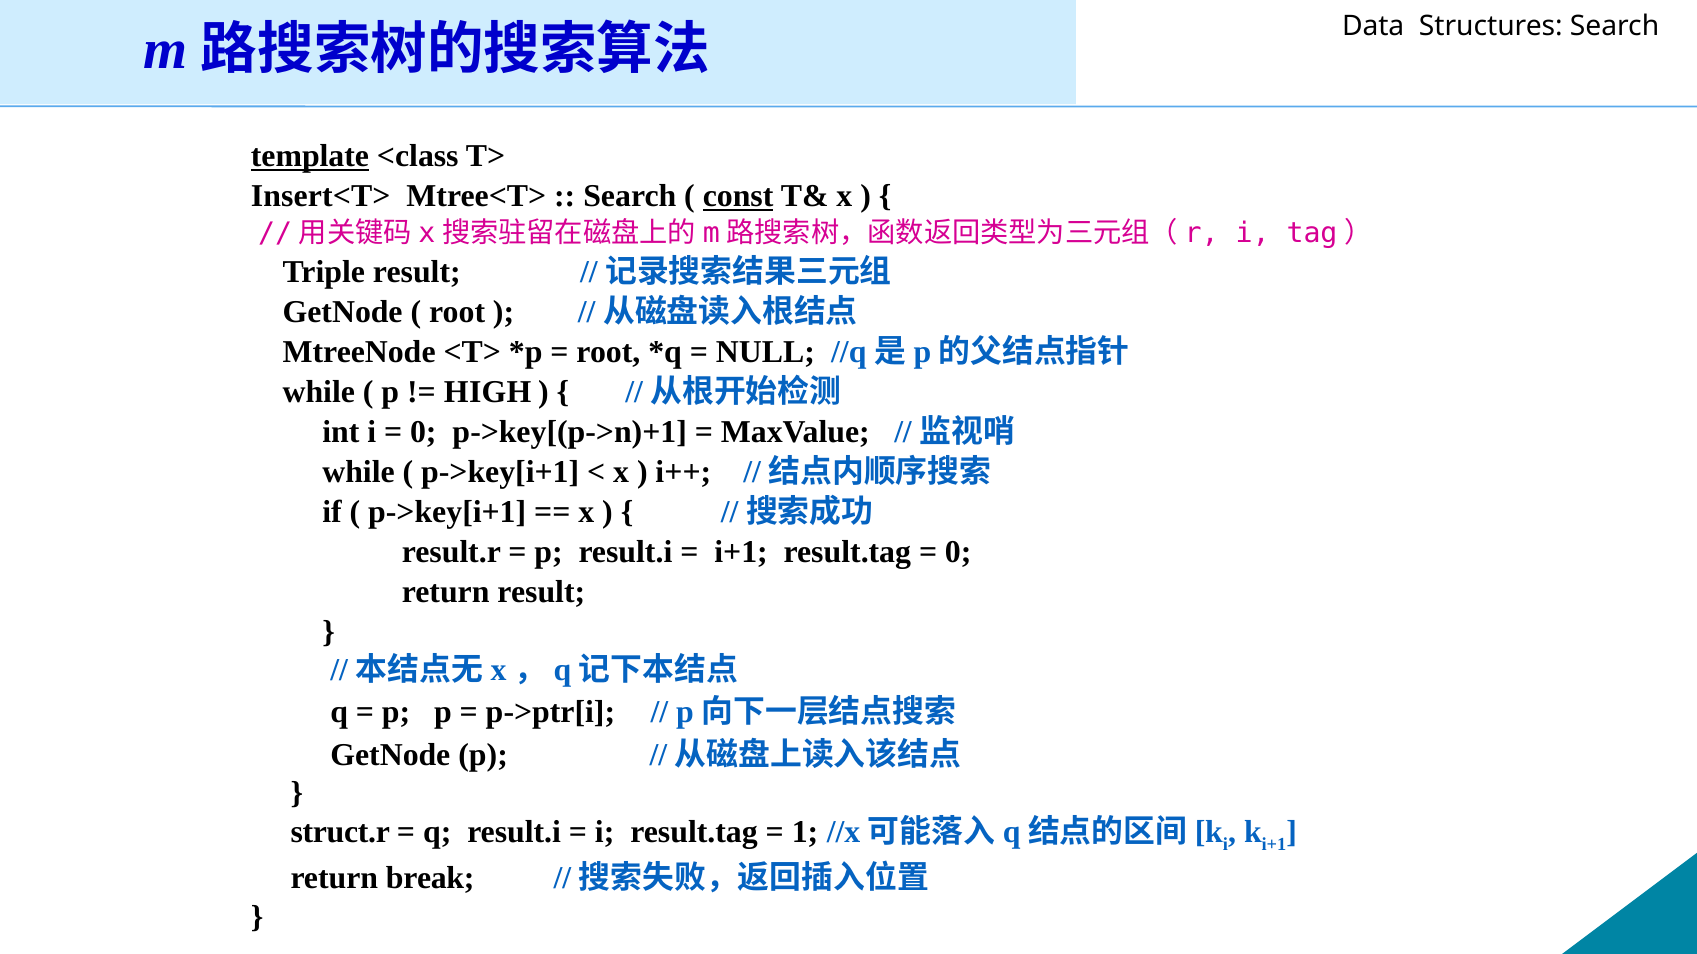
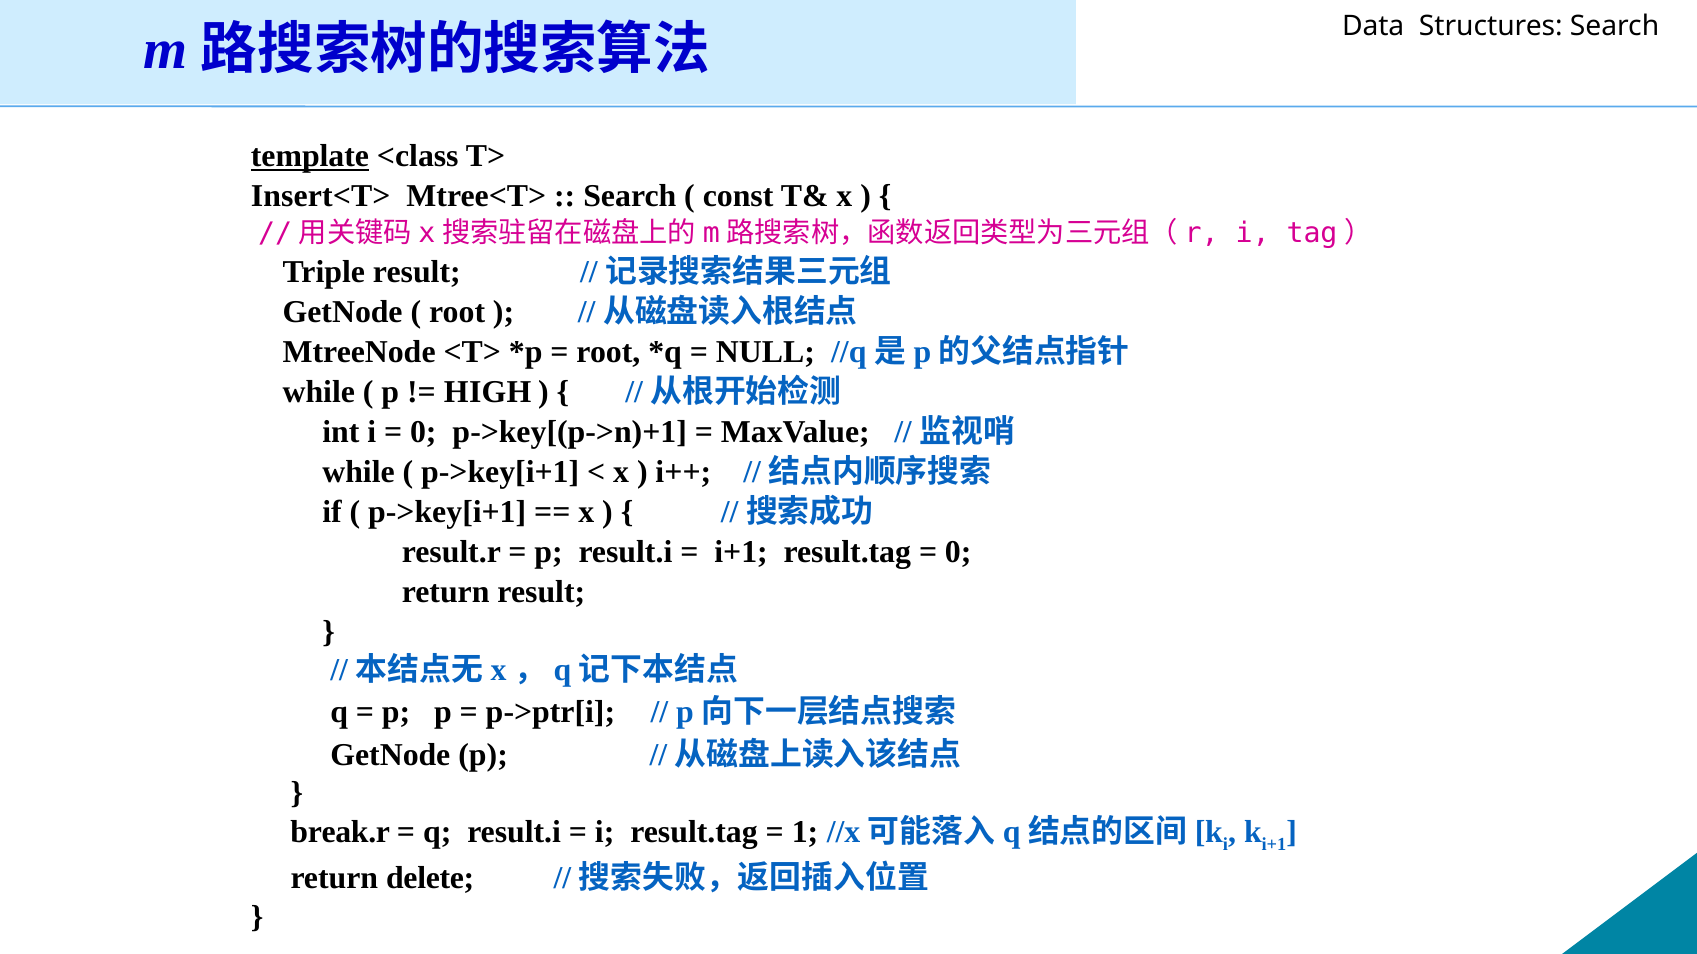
const underline: present -> none
struct.r: struct.r -> break.r
break: break -> delete
